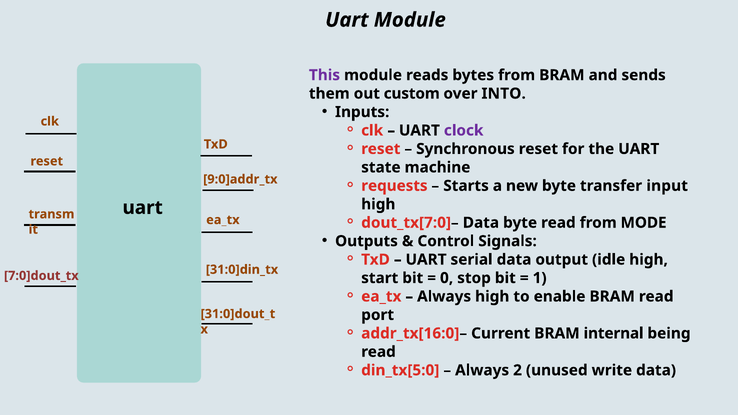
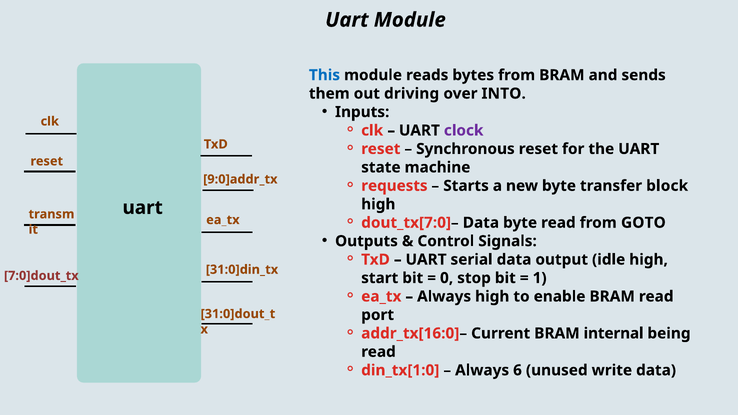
This colour: purple -> blue
custom: custom -> driving
input: input -> block
MODE: MODE -> GOTO
din_tx[5:0: din_tx[5:0 -> din_tx[1:0
2: 2 -> 6
